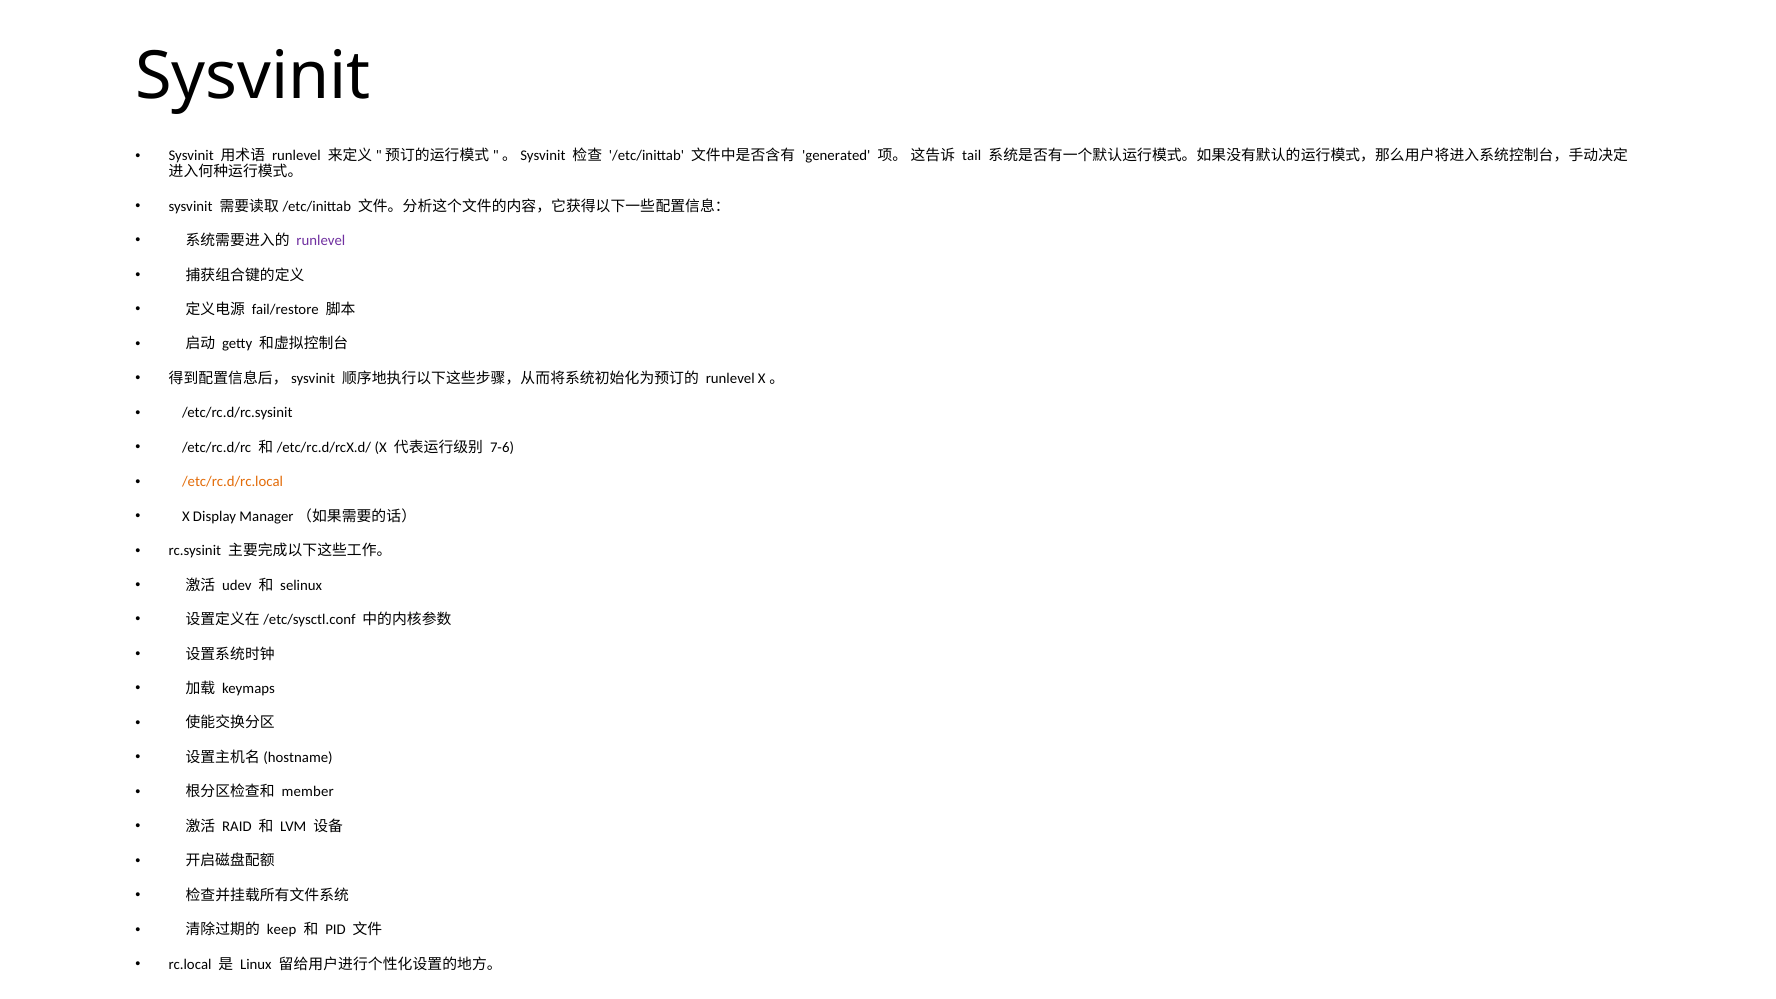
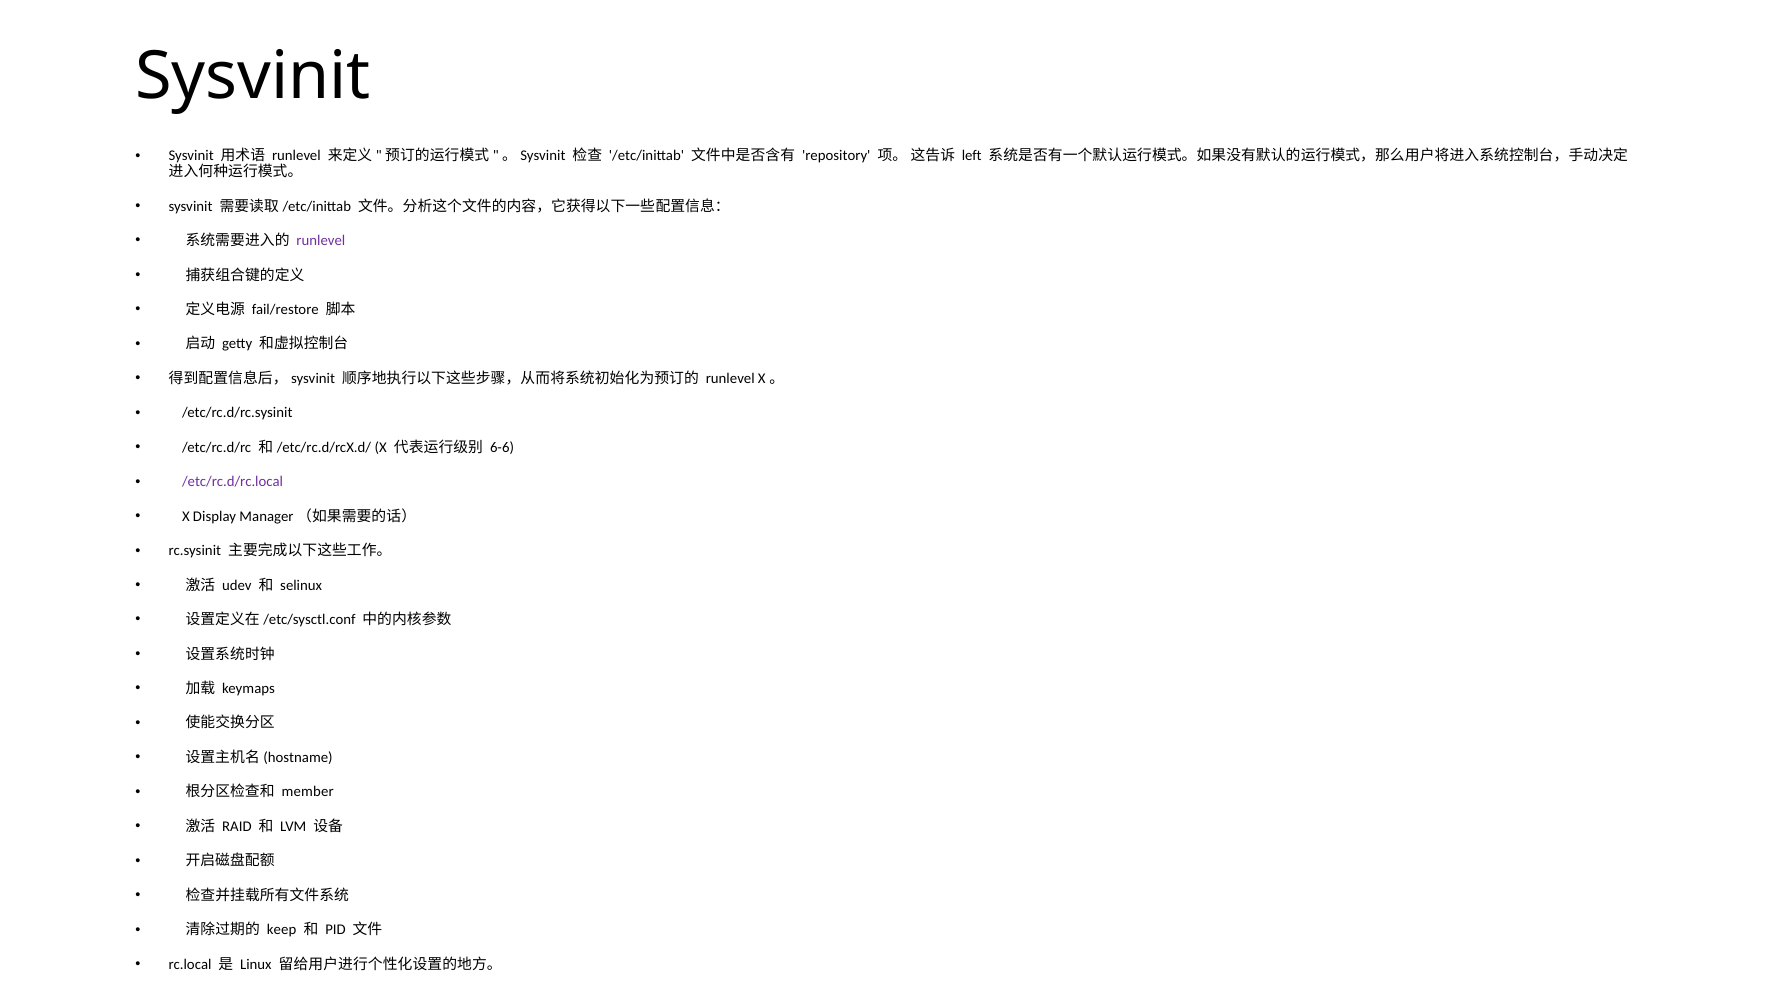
generated: generated -> repository
tail: tail -> left
7-6: 7-6 -> 6-6
/etc/rc.d/rc.local colour: orange -> purple
